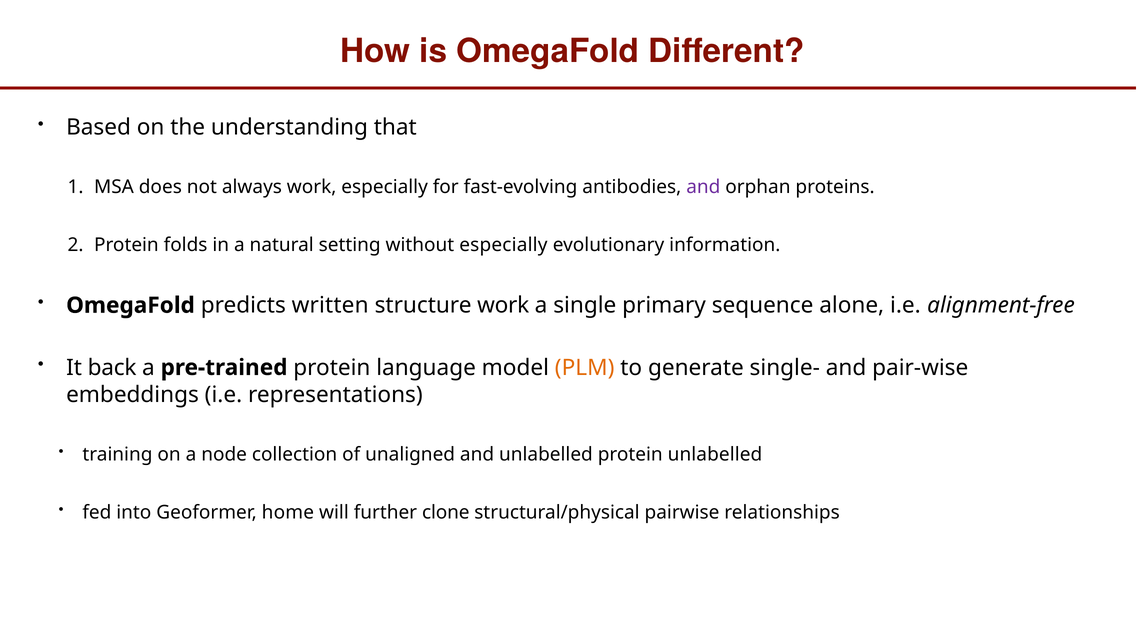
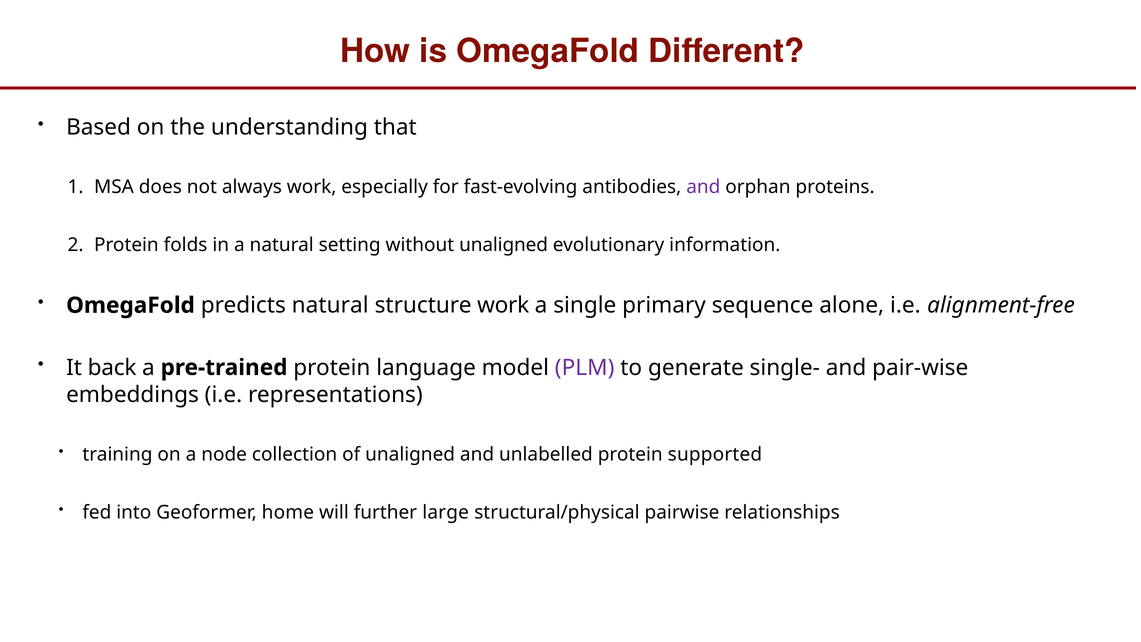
without especially: especially -> unaligned
predicts written: written -> natural
PLM colour: orange -> purple
protein unlabelled: unlabelled -> supported
clone: clone -> large
